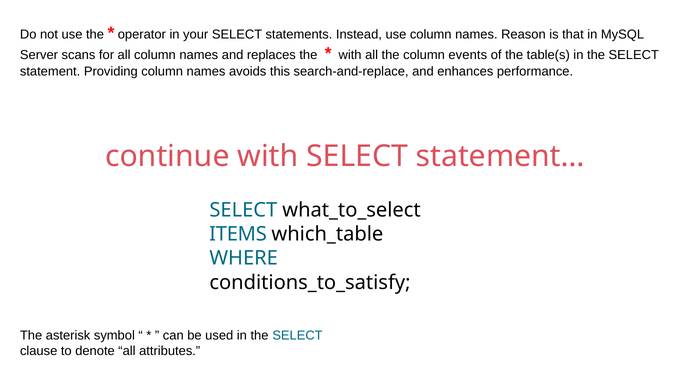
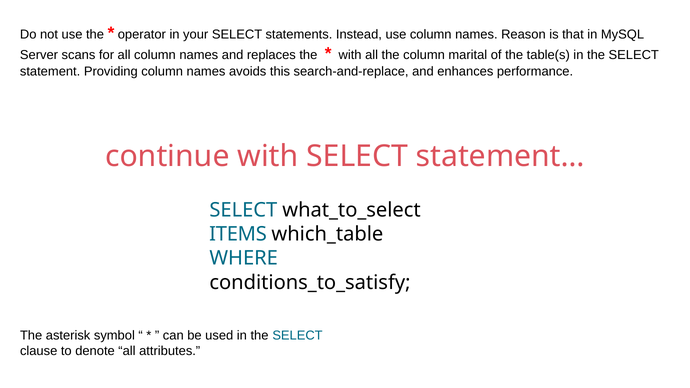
events: events -> marital
